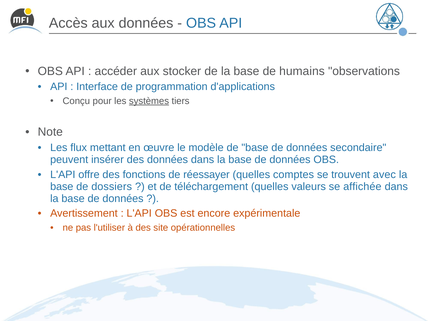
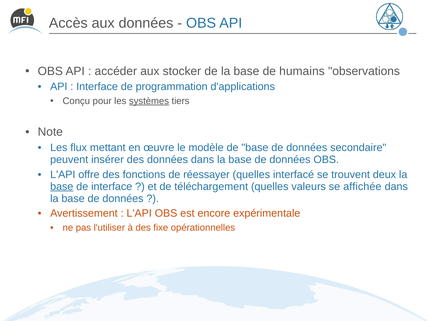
comptes: comptes -> interfacé
avec: avec -> deux
base at (62, 187) underline: none -> present
de dossiers: dossiers -> interface
site: site -> fixe
